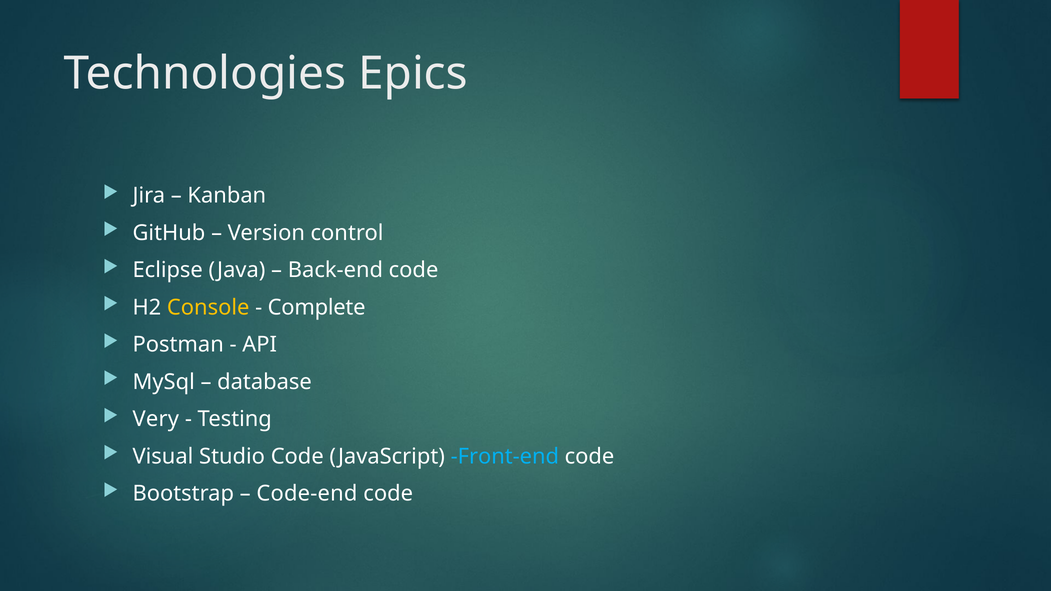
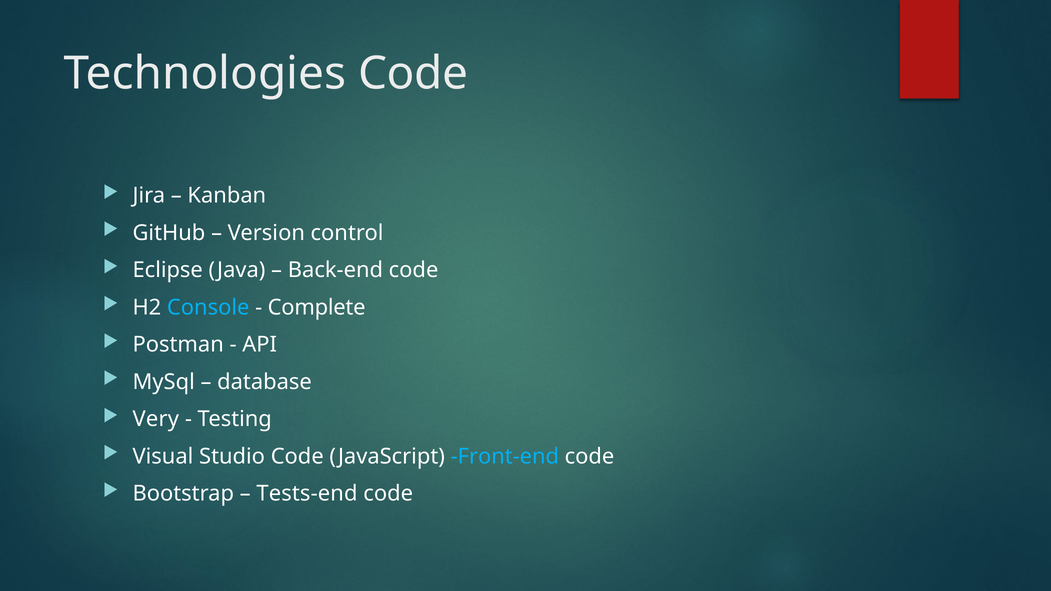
Technologies Epics: Epics -> Code
Console colour: yellow -> light blue
Code-end: Code-end -> Tests-end
